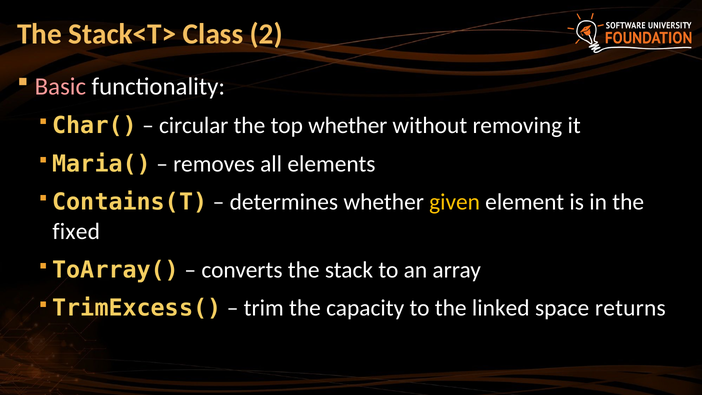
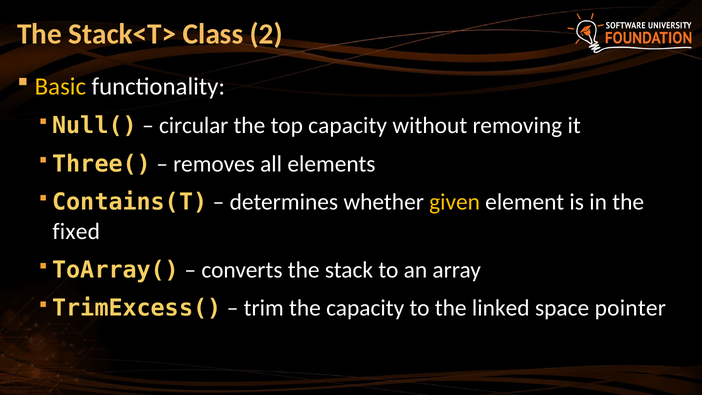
Basic colour: pink -> yellow
Char(: Char( -> Null(
top whether: whether -> capacity
Maria(: Maria( -> Three(
returns: returns -> pointer
